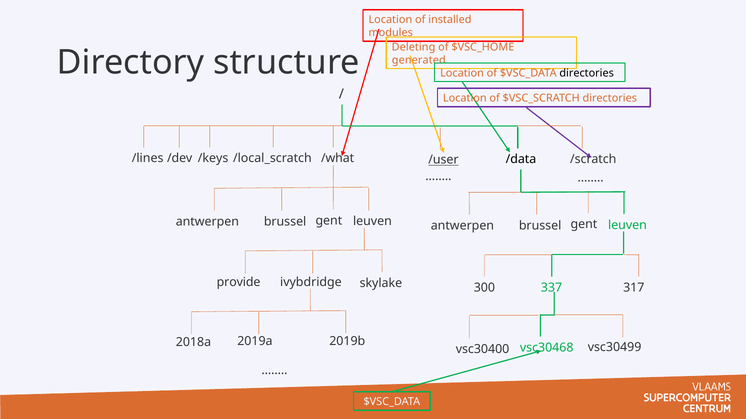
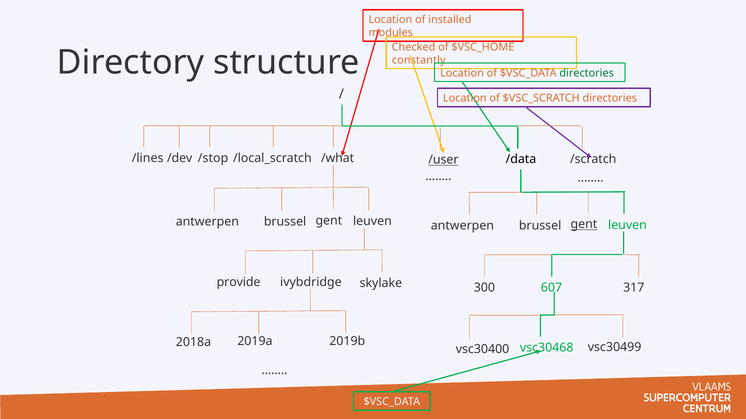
Deleting: Deleting -> Checked
generated: generated -> constantly
directories at (587, 73) colour: black -> green
/keys: /keys -> /stop
gent at (584, 225) underline: none -> present
337: 337 -> 607
